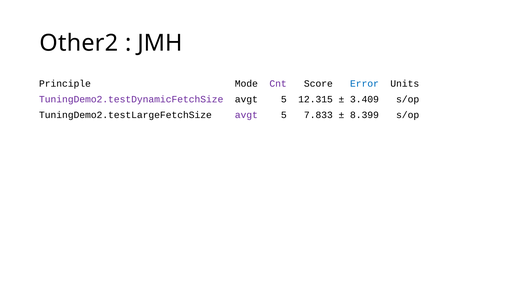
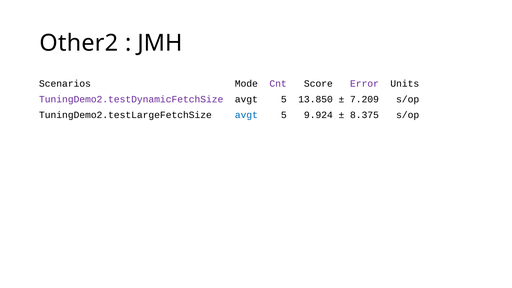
Principle: Principle -> Scenarios
Error colour: blue -> purple
12.315: 12.315 -> 13.850
3.409: 3.409 -> 7.209
avgt at (246, 115) colour: purple -> blue
7.833: 7.833 -> 9.924
8.399: 8.399 -> 8.375
